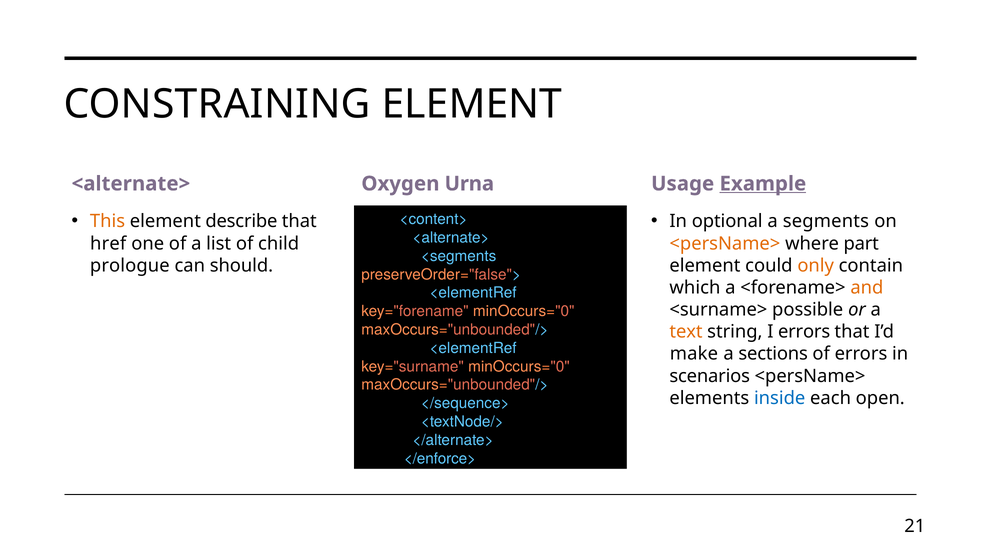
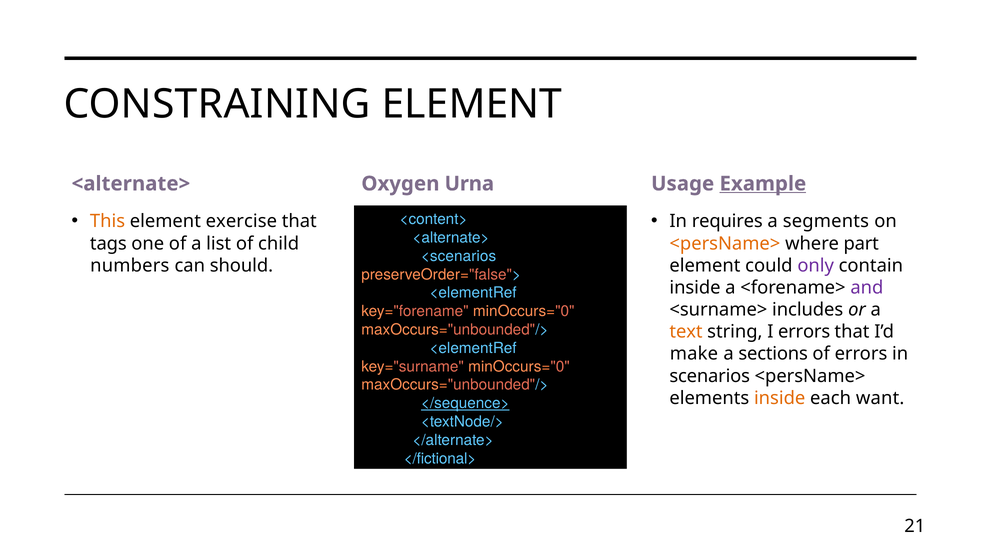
describe: describe -> exercise
optional: optional -> requires
href: href -> tags
<segments: <segments -> <scenarios
prologue: prologue -> numbers
only colour: orange -> purple
which at (695, 288): which -> inside
and colour: orange -> purple
possible: possible -> includes
inside at (780, 398) colour: blue -> orange
open: open -> want
</sequence> underline: none -> present
</enforce>: </enforce> -> </fictional>
